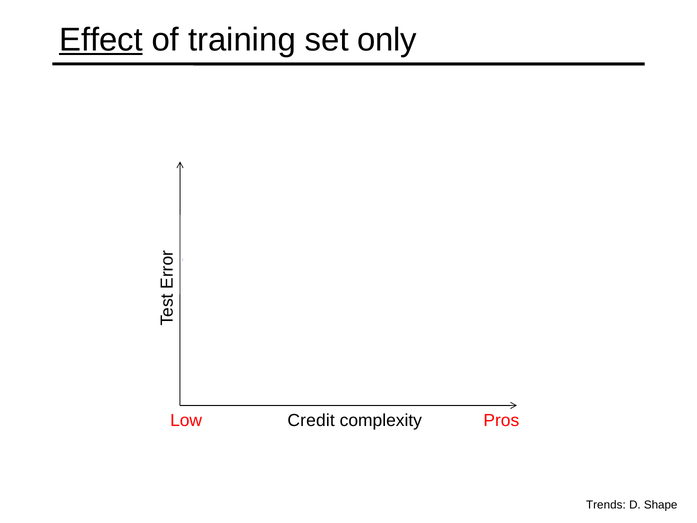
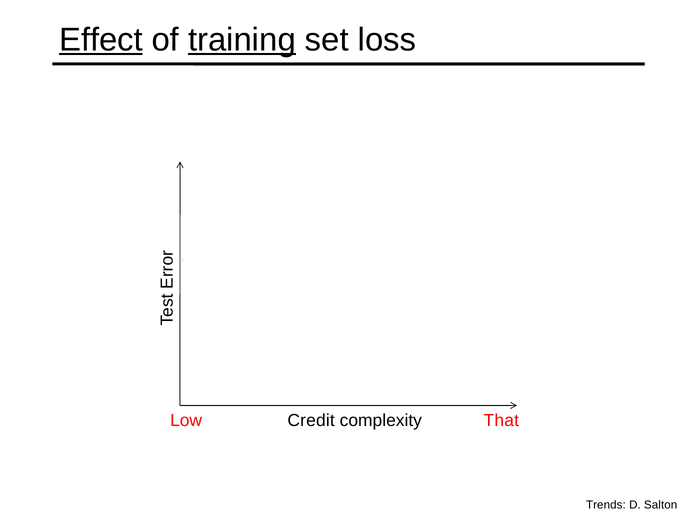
training at (242, 40) underline: none -> present
only: only -> loss
Pros: Pros -> That
Shape: Shape -> Salton
